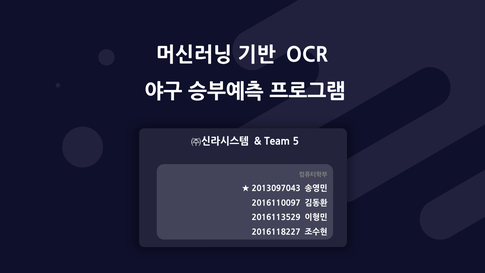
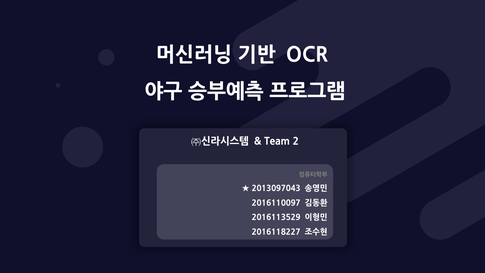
5: 5 -> 2
